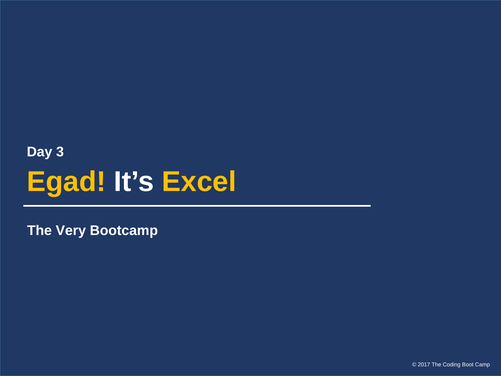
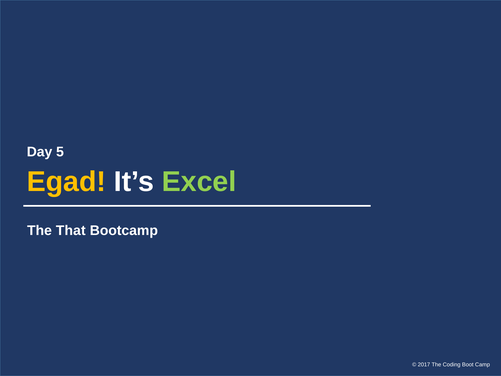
3: 3 -> 5
Excel colour: yellow -> light green
Very: Very -> That
